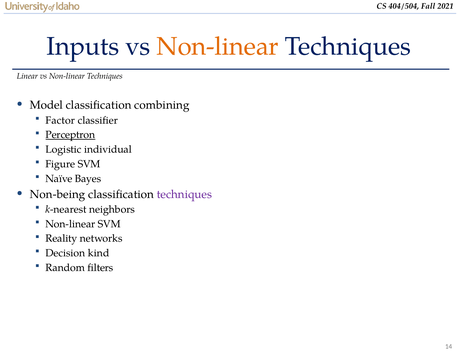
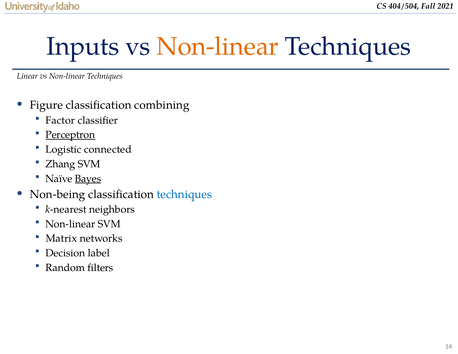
Model: Model -> Figure
individual: individual -> connected
Figure: Figure -> Zhang
Bayes underline: none -> present
techniques at (184, 194) colour: purple -> blue
Reality: Reality -> Matrix
kind: kind -> label
